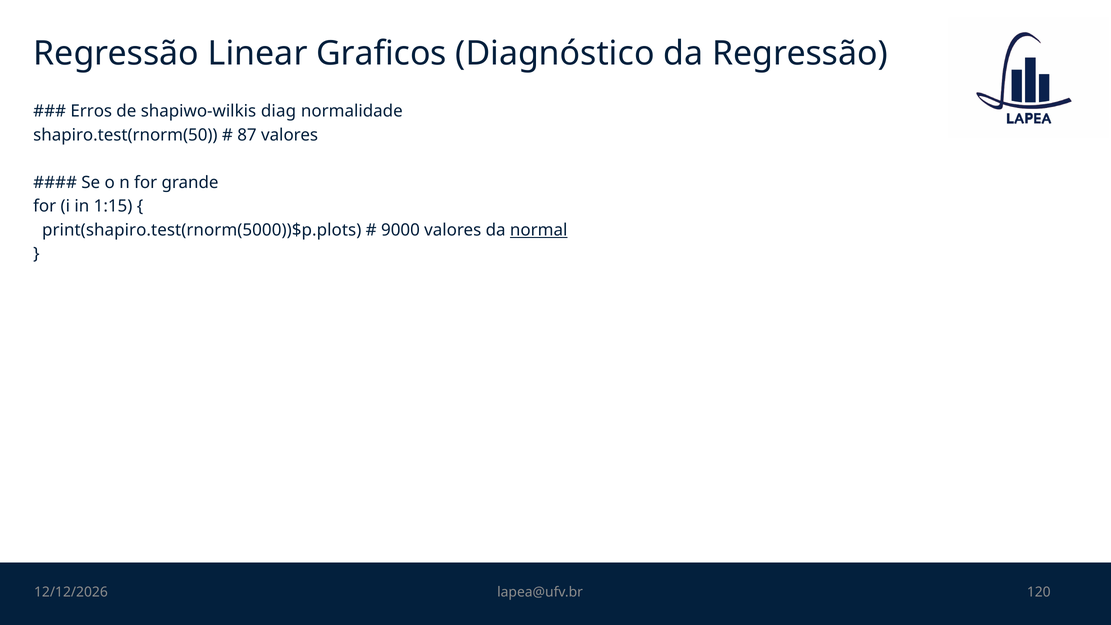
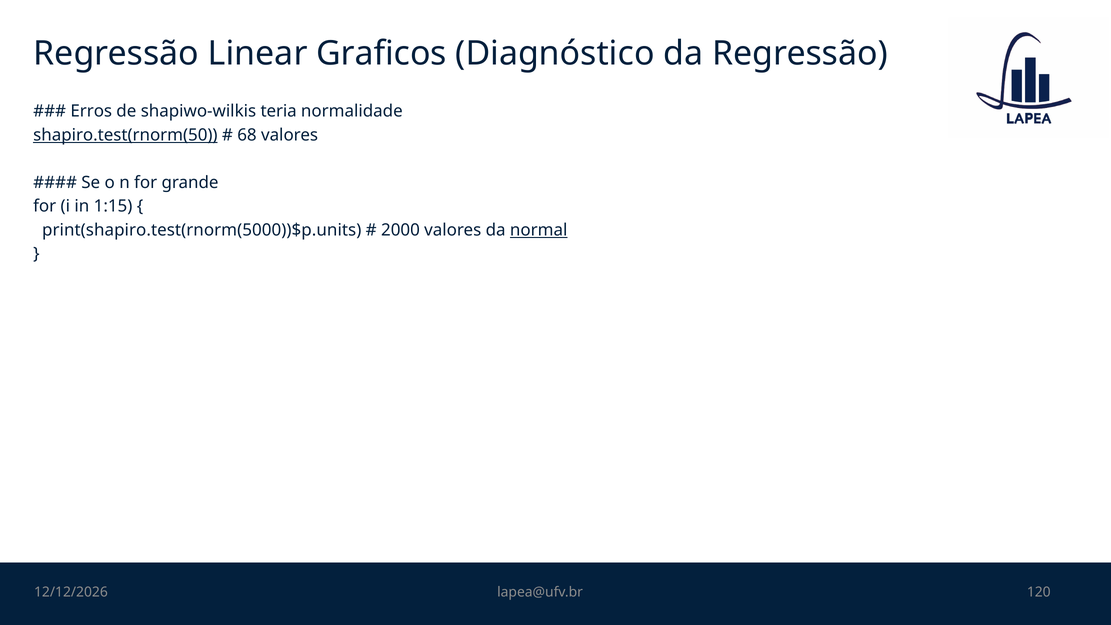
diag: diag -> teria
shapiro.test(rnorm(50 underline: none -> present
87: 87 -> 68
print(shapiro.test(rnorm(5000))$p.plots: print(shapiro.test(rnorm(5000))$p.plots -> print(shapiro.test(rnorm(5000))$p.units
9000: 9000 -> 2000
